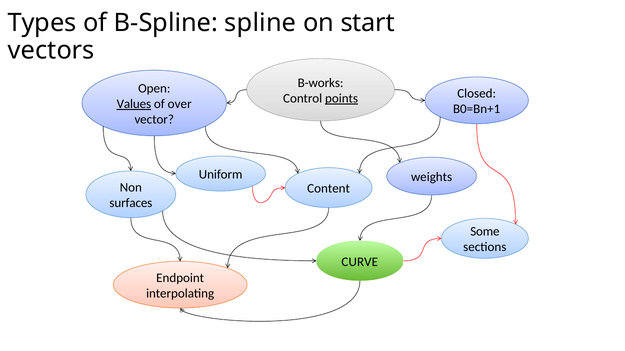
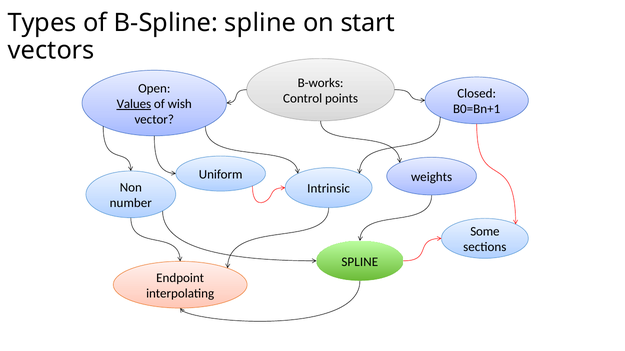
points underline: present -> none
over: over -> wish
Content: Content -> Intrinsic
surfaces: surfaces -> number
CURVE at (360, 262): CURVE -> SPLINE
